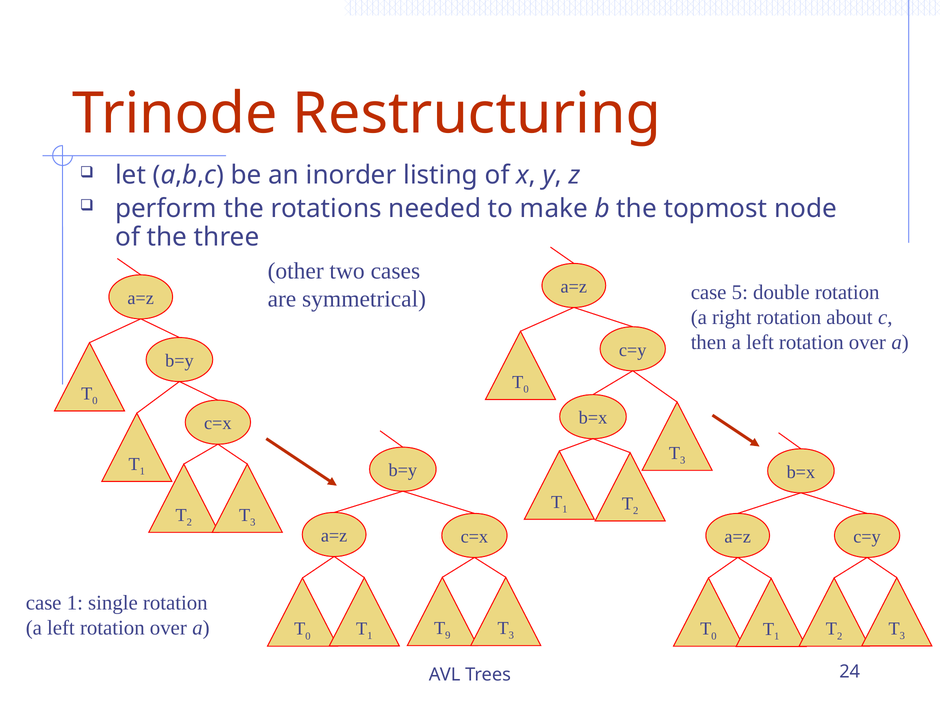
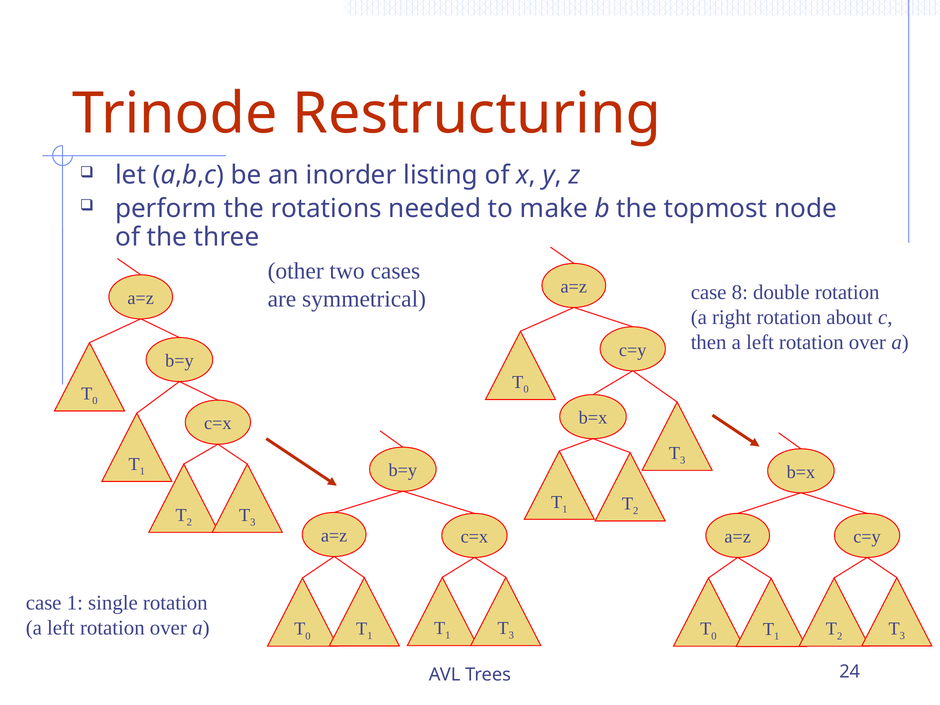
5: 5 -> 8
9 at (448, 635): 9 -> 1
